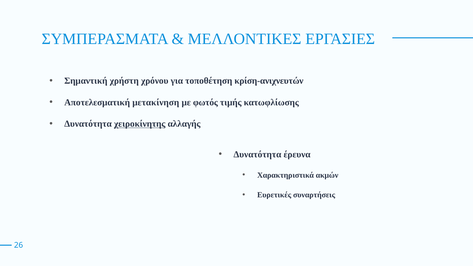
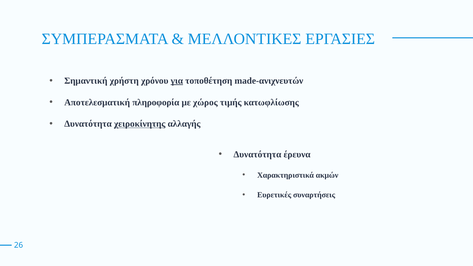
για underline: none -> present
κρίση-ανιχνευτών: κρίση-ανιχνευτών -> made-ανιχνευτών
μετακίνηση: μετακίνηση -> πληροφορία
φωτός: φωτός -> χώρος
